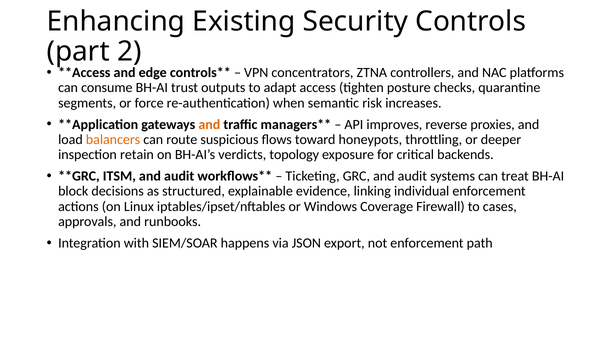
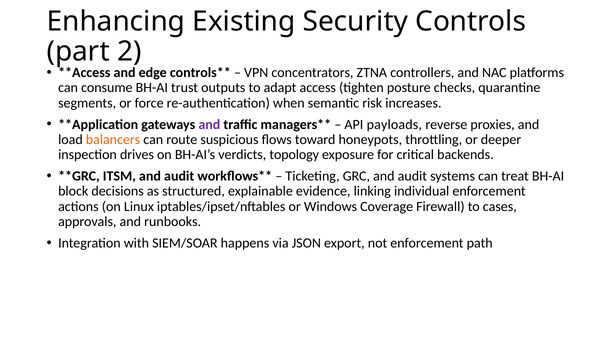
and at (209, 124) colour: orange -> purple
improves: improves -> payloads
retain: retain -> drives
